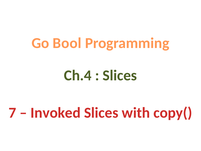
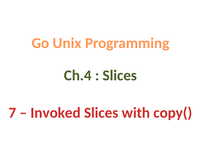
Bool: Bool -> Unix
